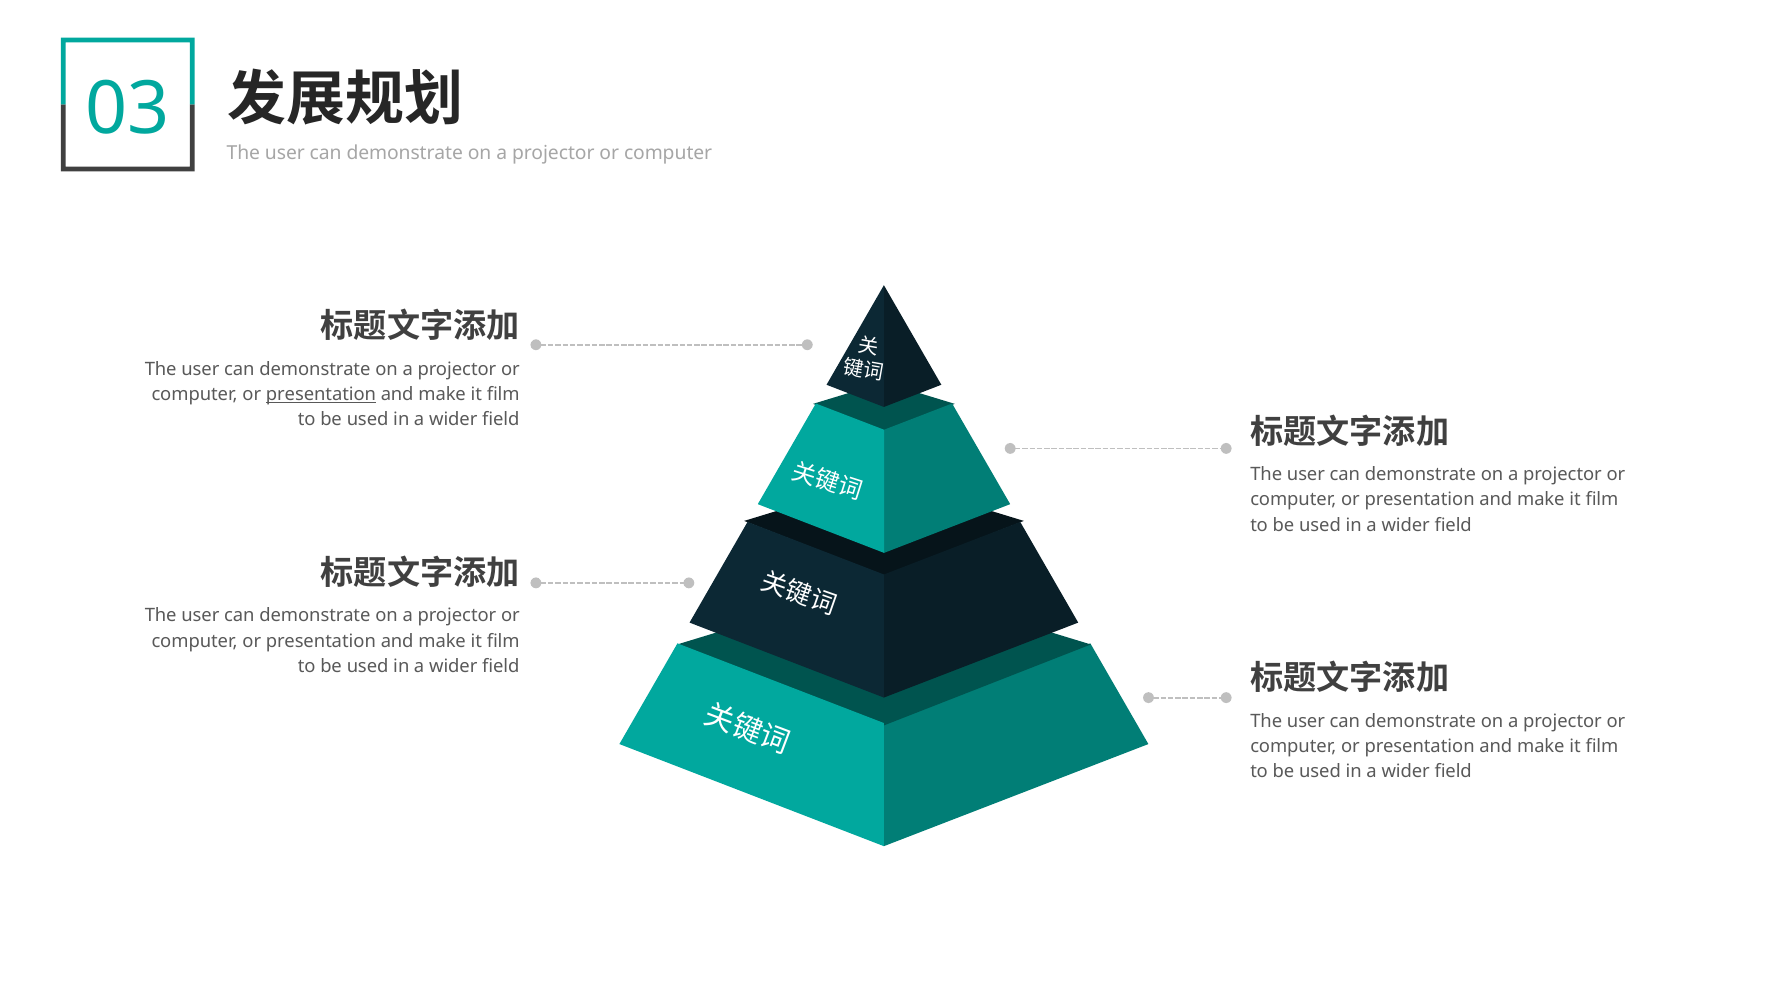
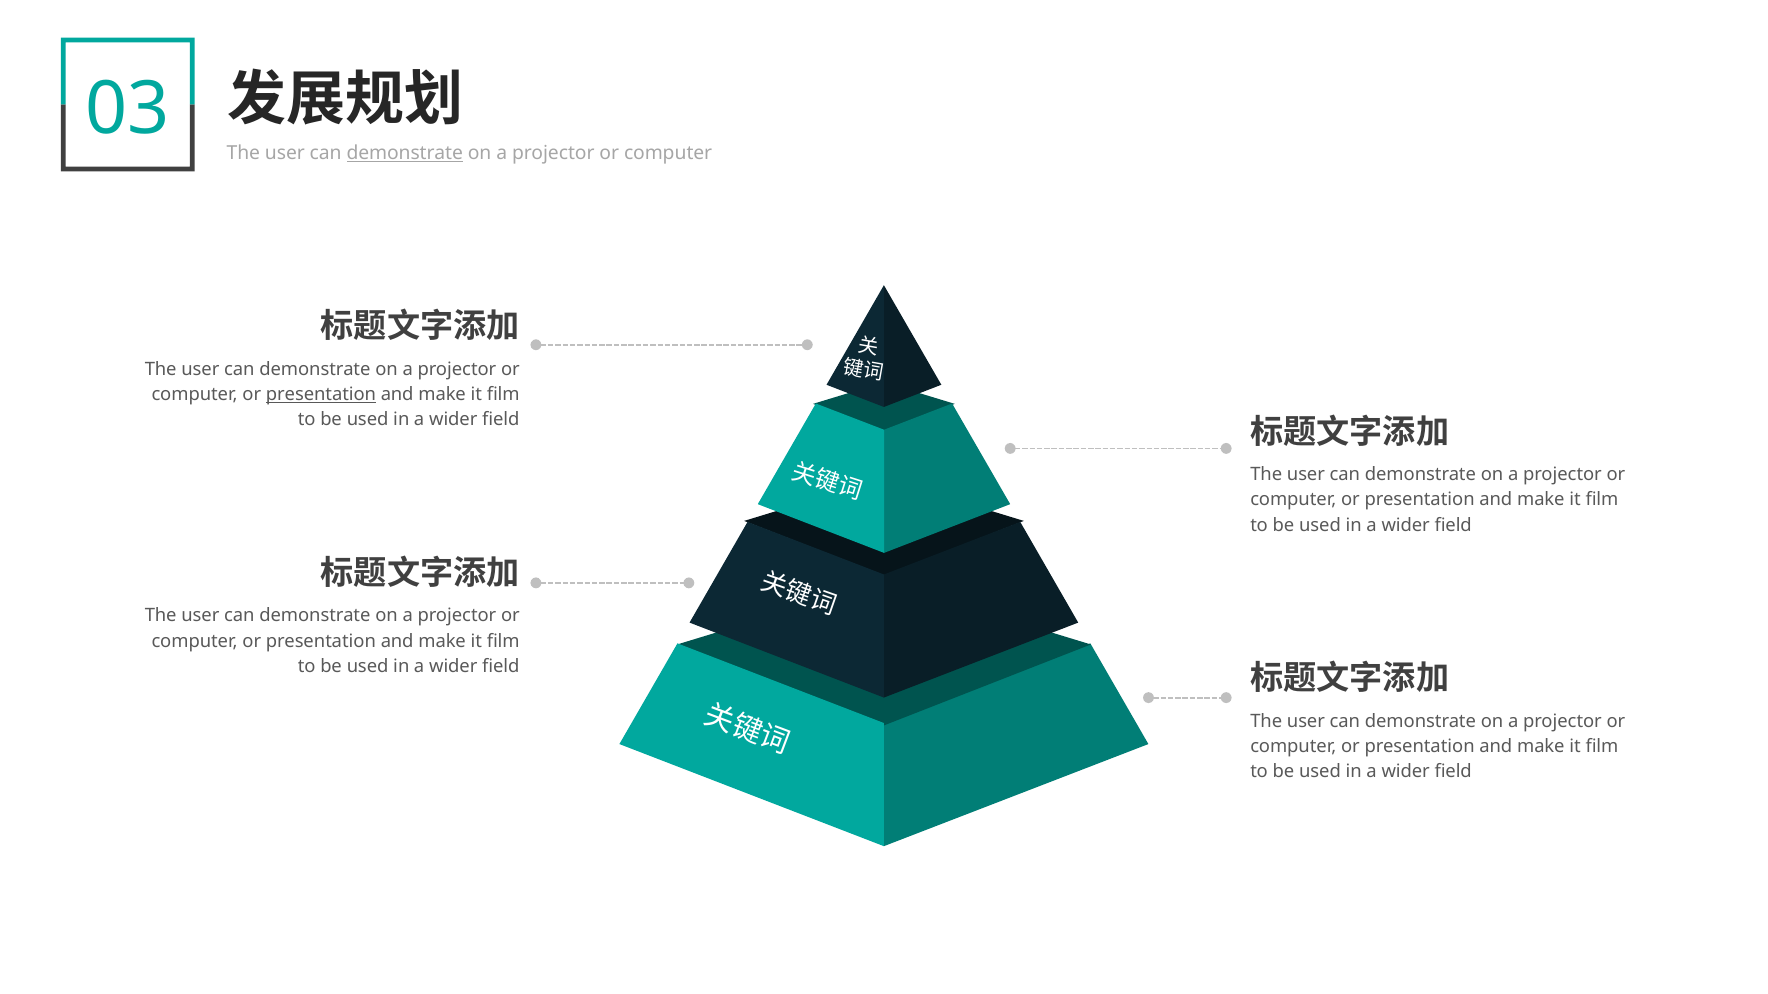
demonstrate at (405, 153) underline: none -> present
